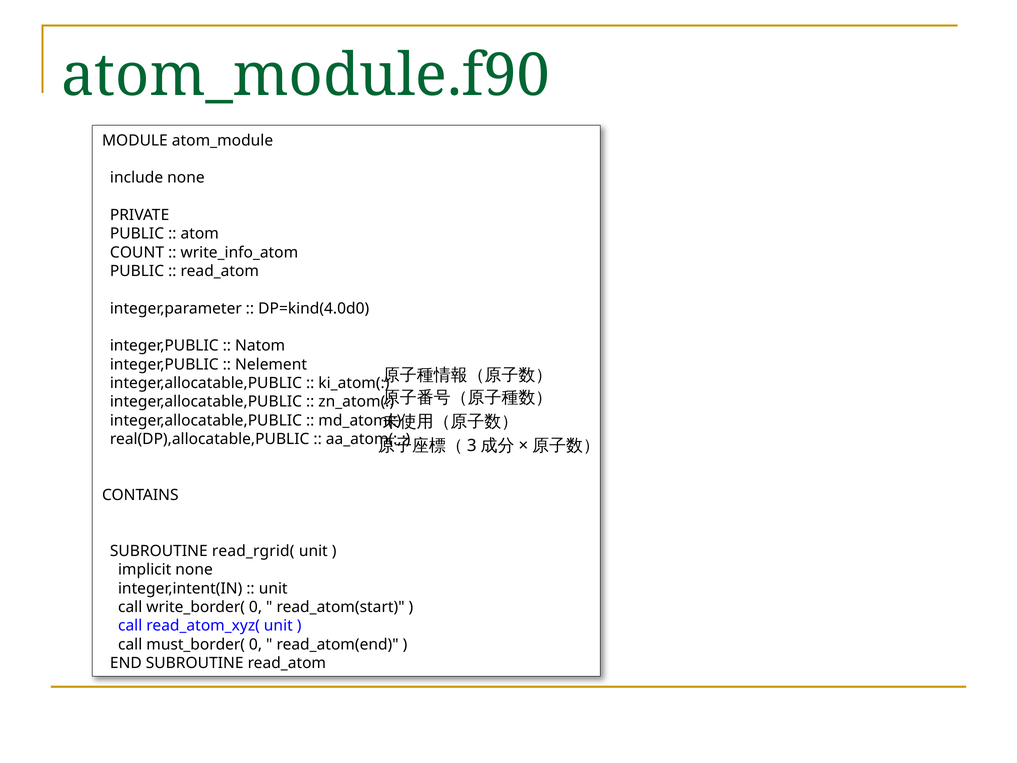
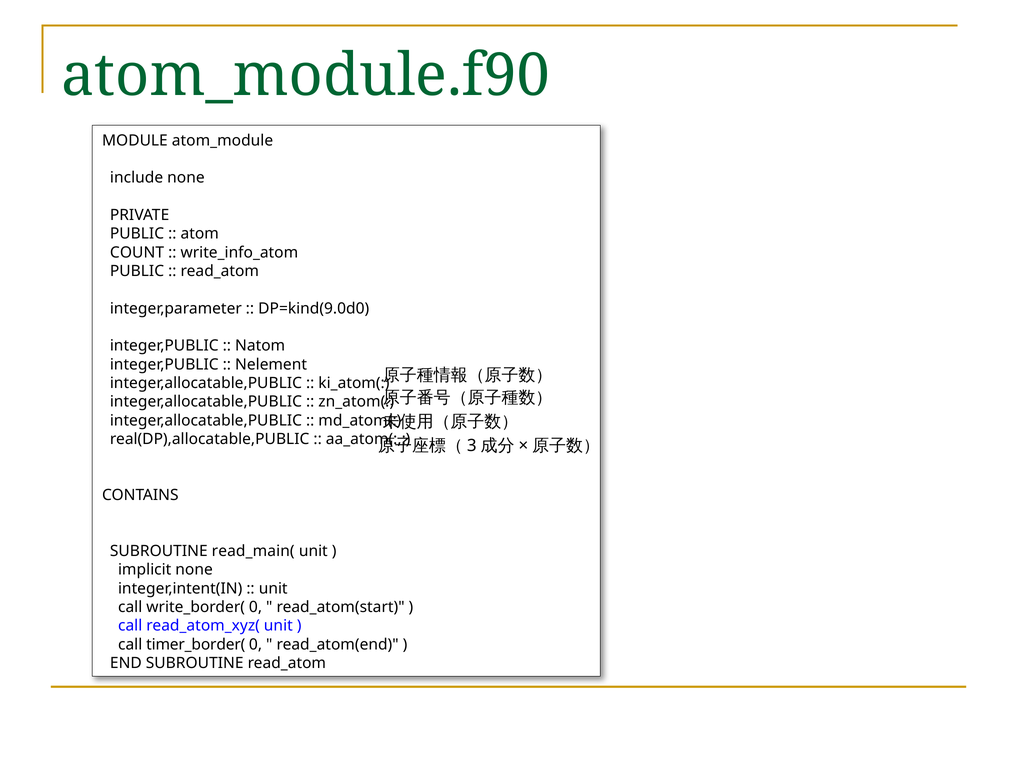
DP=kind(4.0d0: DP=kind(4.0d0 -> DP=kind(9.0d0
read_rgrid(: read_rgrid( -> read_main(
must_border(: must_border( -> timer_border(
